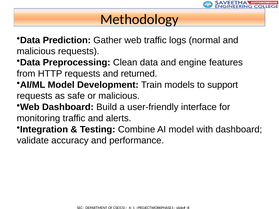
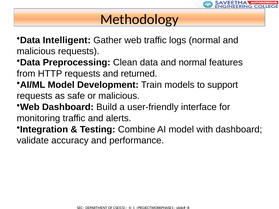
Prediction: Prediction -> Intelligent
and engine: engine -> normal
